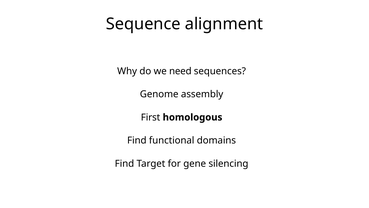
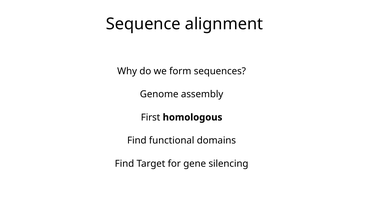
need: need -> form
